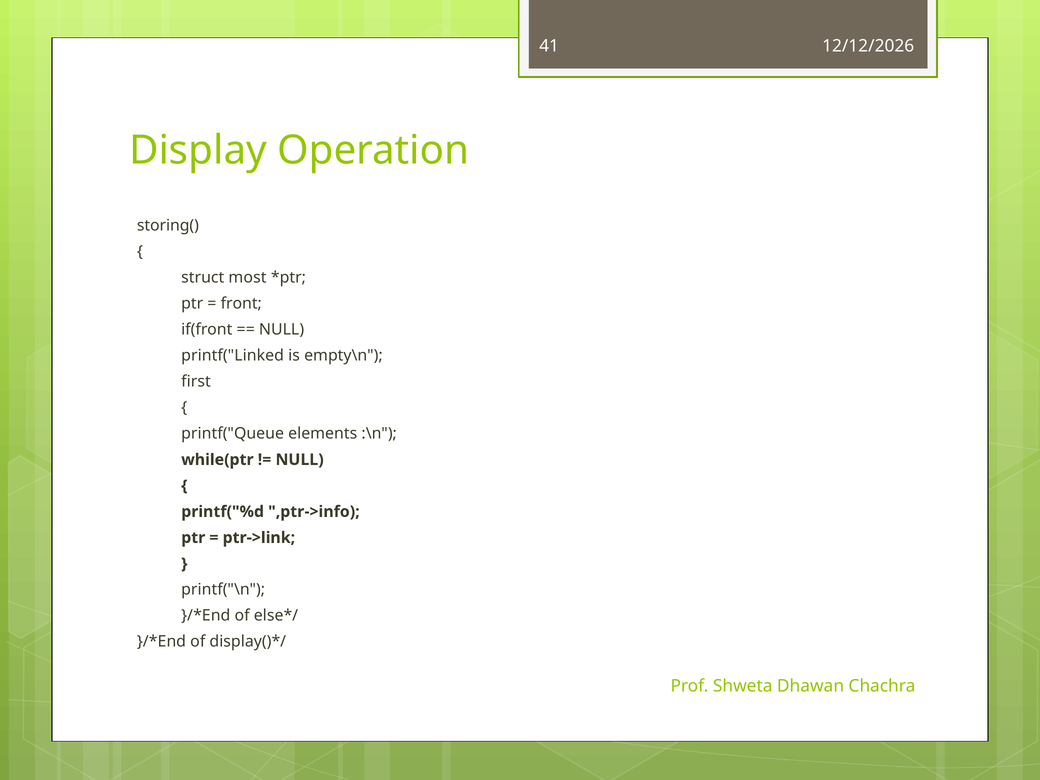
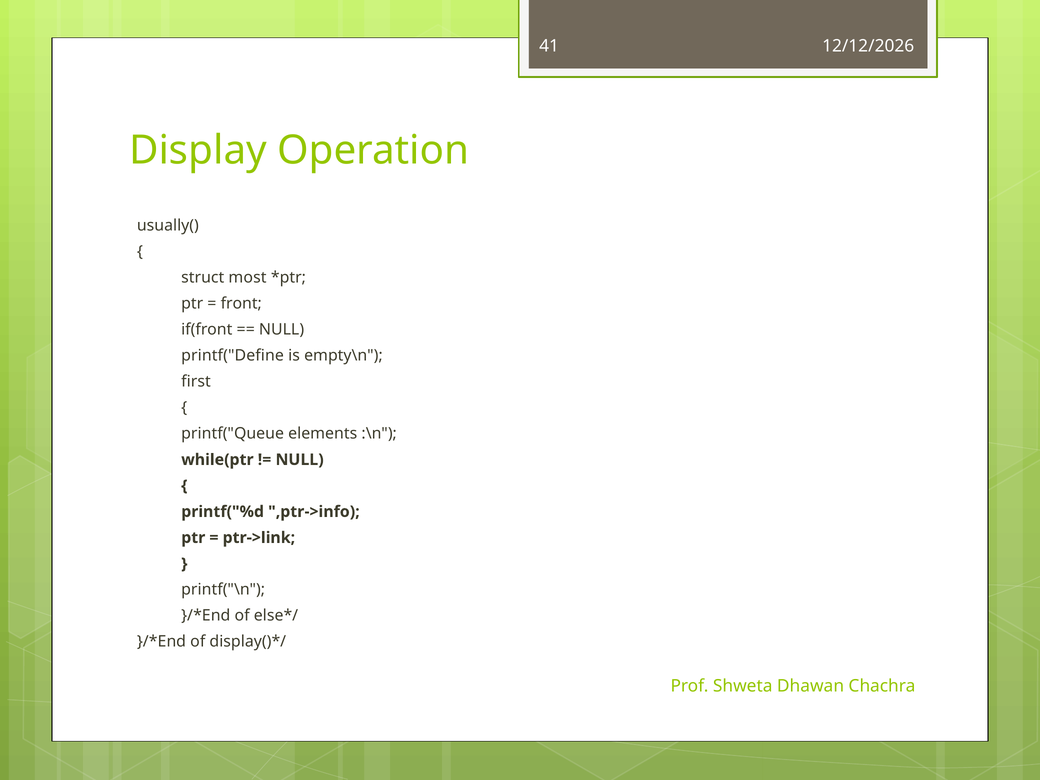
storing(: storing( -> usually(
printf("Linked: printf("Linked -> printf("Define
